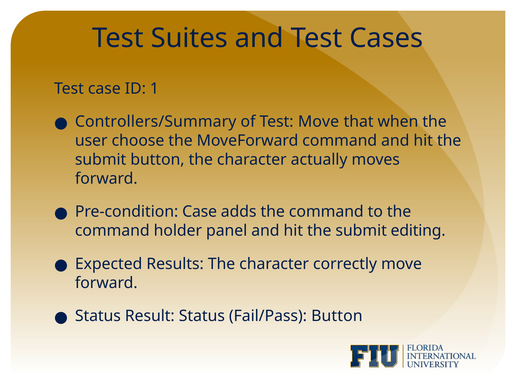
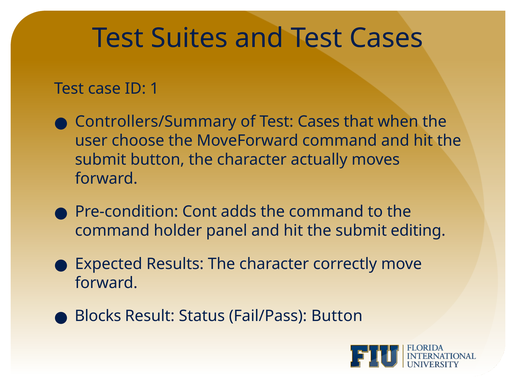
of Test Move: Move -> Cases
Pre-condition Case: Case -> Cont
Status at (98, 316): Status -> Blocks
